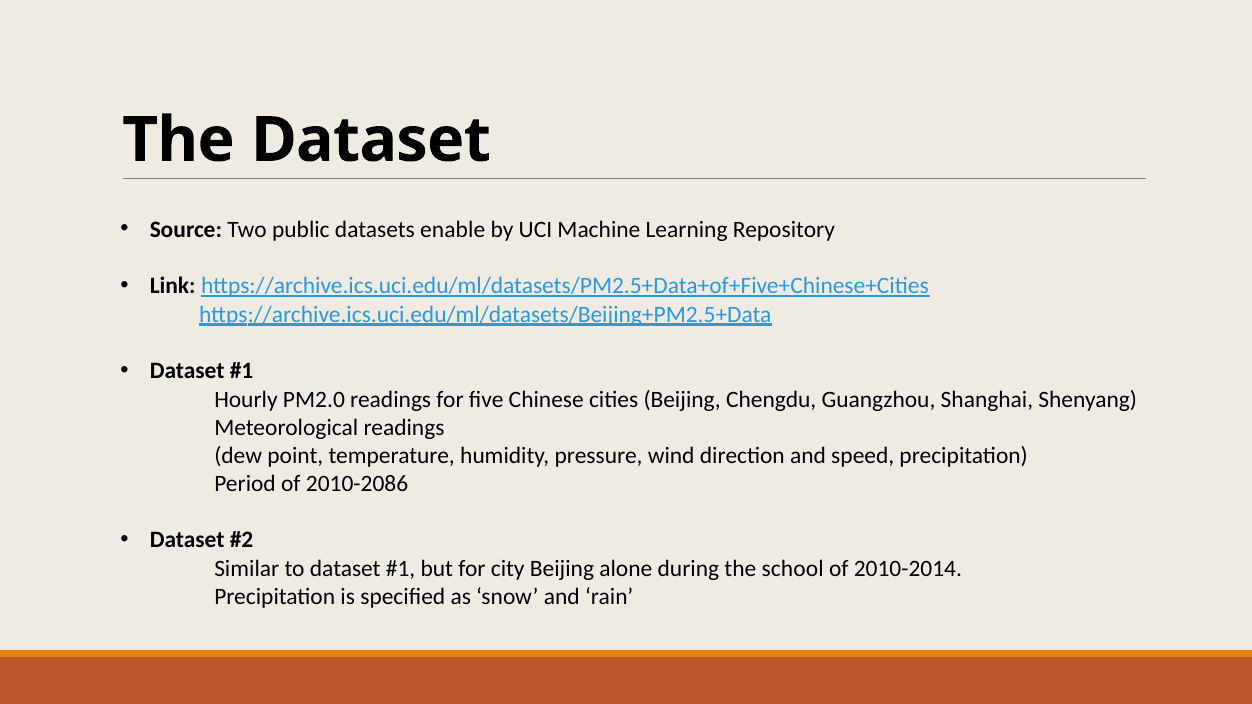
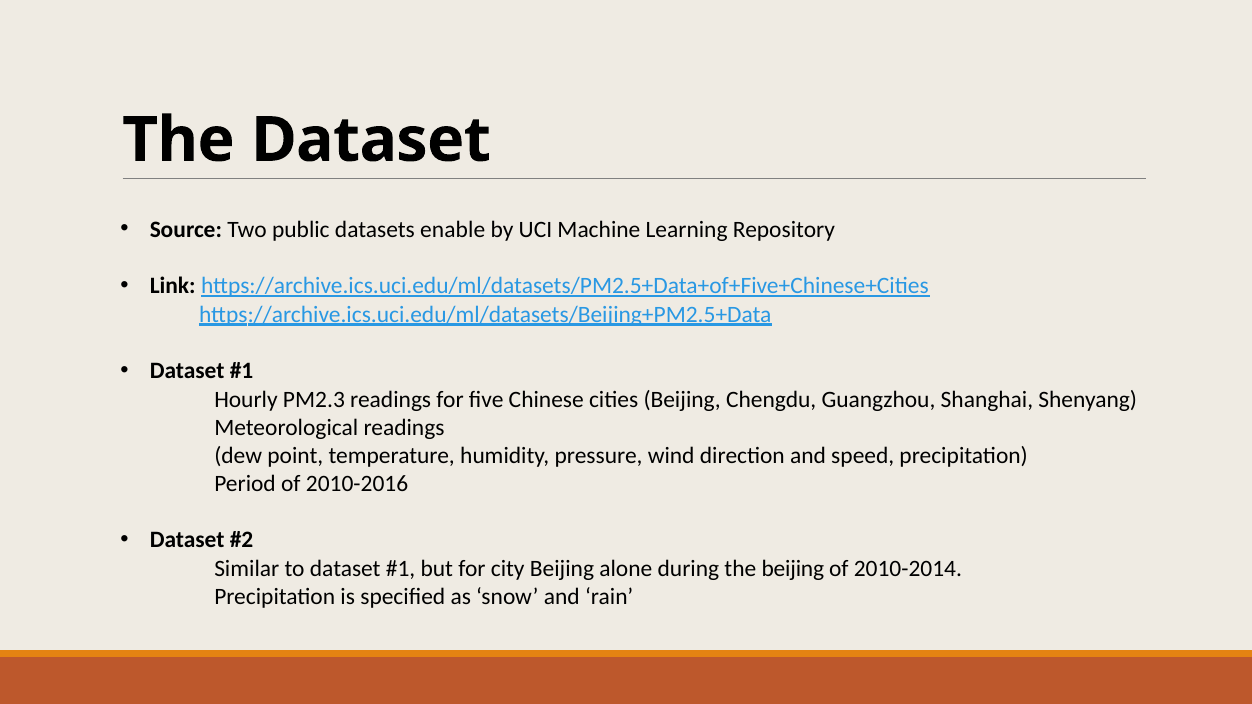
PM2.0: PM2.0 -> PM2.3
2010-2086: 2010-2086 -> 2010-2016
the school: school -> beijing
